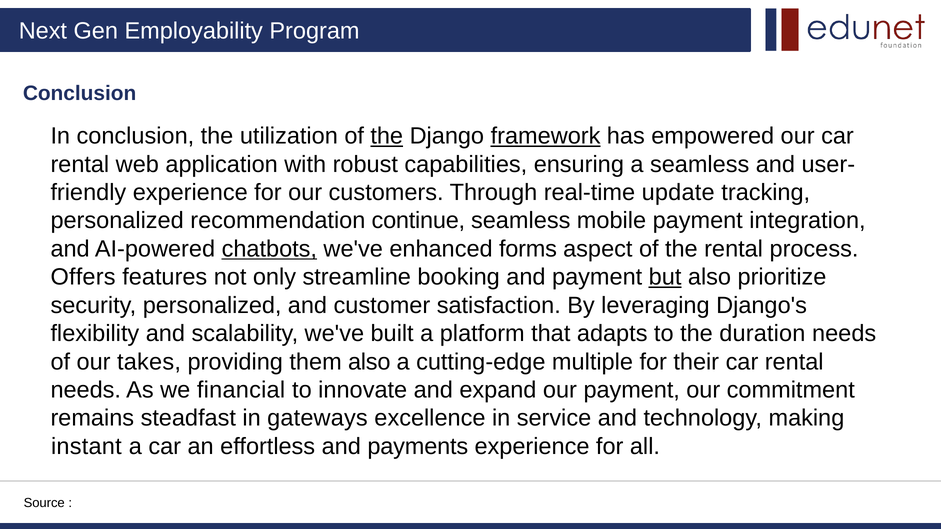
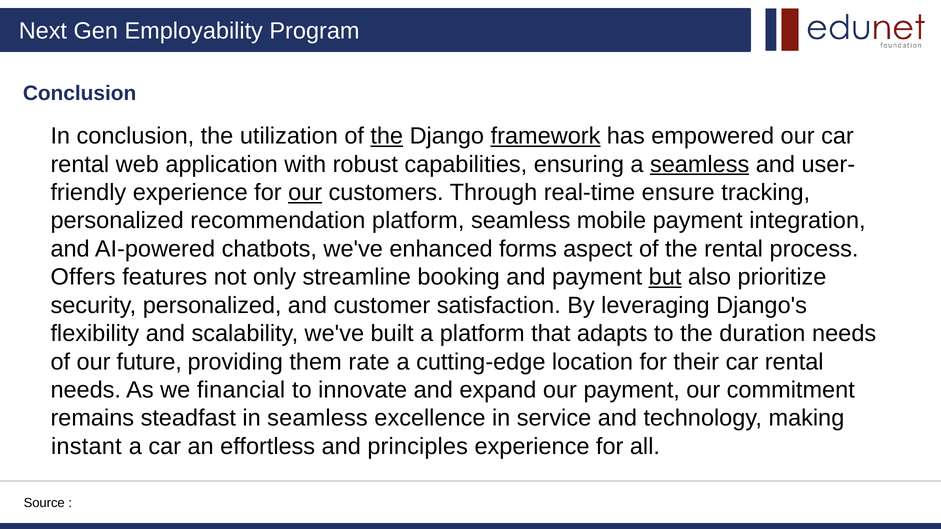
seamless at (700, 164) underline: none -> present
our at (305, 193) underline: none -> present
update: update -> ensure
recommendation continue: continue -> platform
chatbots underline: present -> none
takes: takes -> future
them also: also -> rate
multiple: multiple -> location
in gateways: gateways -> seamless
payments: payments -> principles
